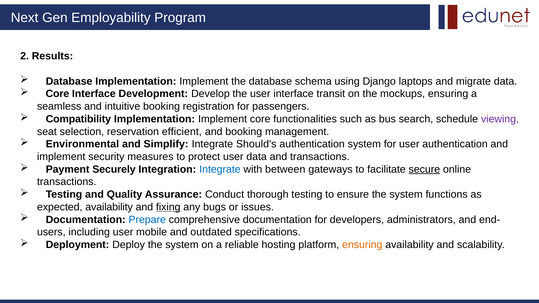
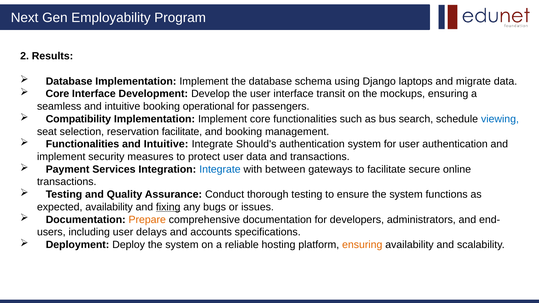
registration: registration -> operational
viewing colour: purple -> blue
reservation efficient: efficient -> facilitate
Environmental at (82, 144): Environmental -> Functionalities
Simplify at (166, 144): Simplify -> Intuitive
Securely: Securely -> Services
secure underline: present -> none
Prepare colour: blue -> orange
mobile: mobile -> delays
outdated: outdated -> accounts
